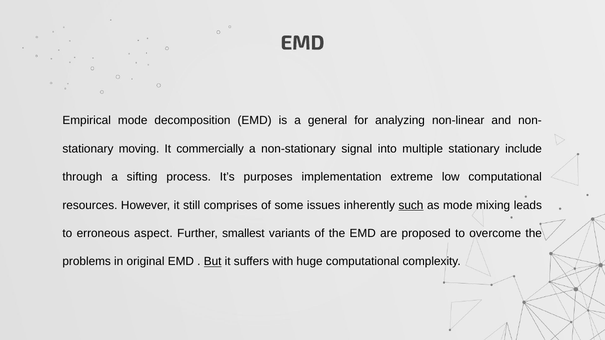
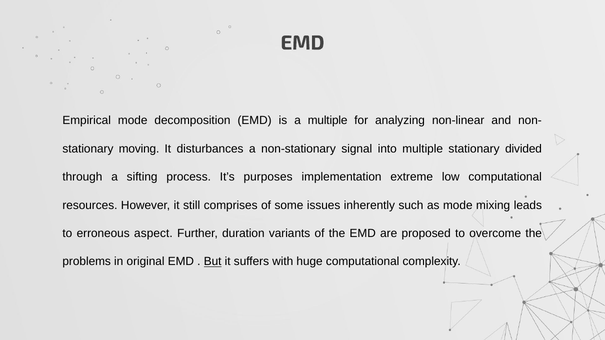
a general: general -> multiple
commercially: commercially -> disturbances
include: include -> divided
such underline: present -> none
smallest: smallest -> duration
